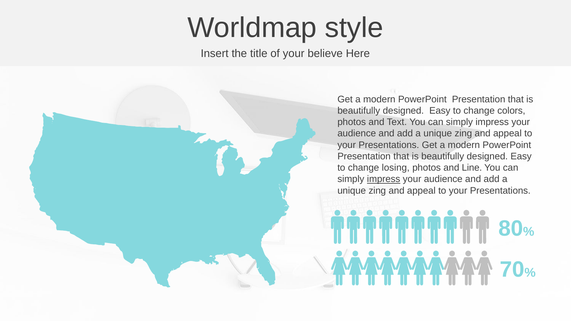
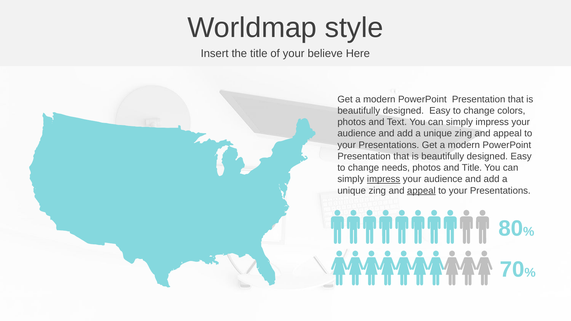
losing: losing -> needs
and Line: Line -> Title
appeal at (421, 191) underline: none -> present
